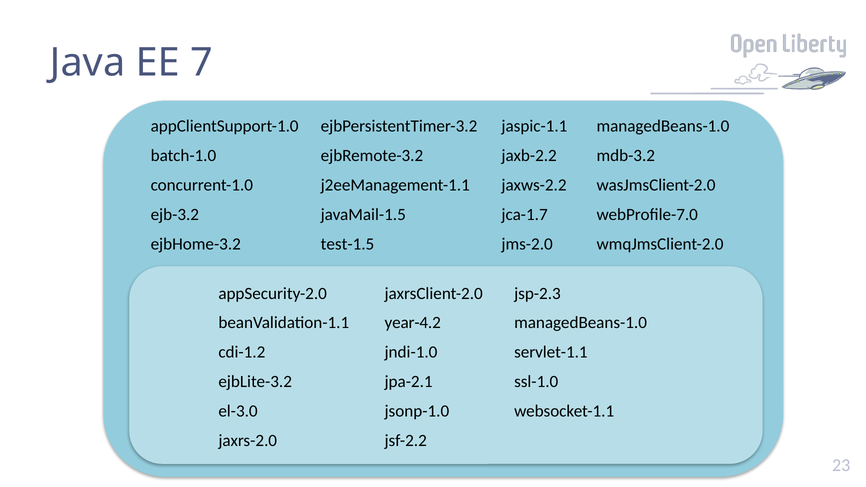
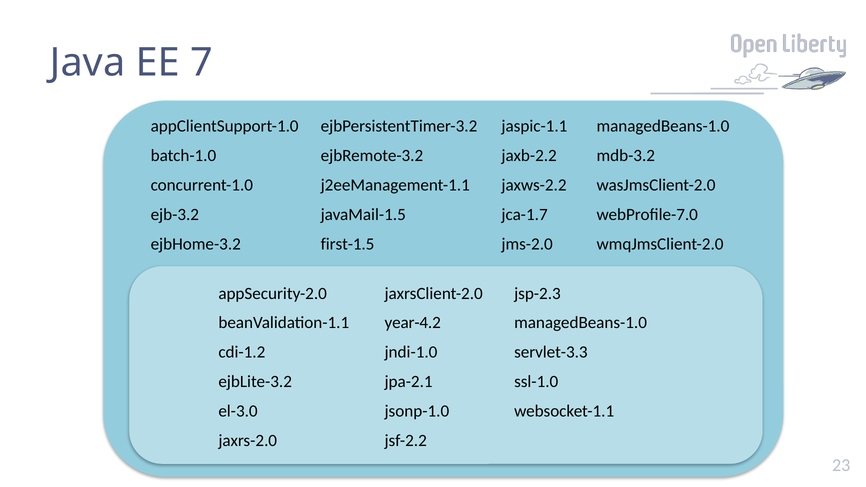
test-1.5: test-1.5 -> first-1.5
servlet-1.1: servlet-1.1 -> servlet-3.3
